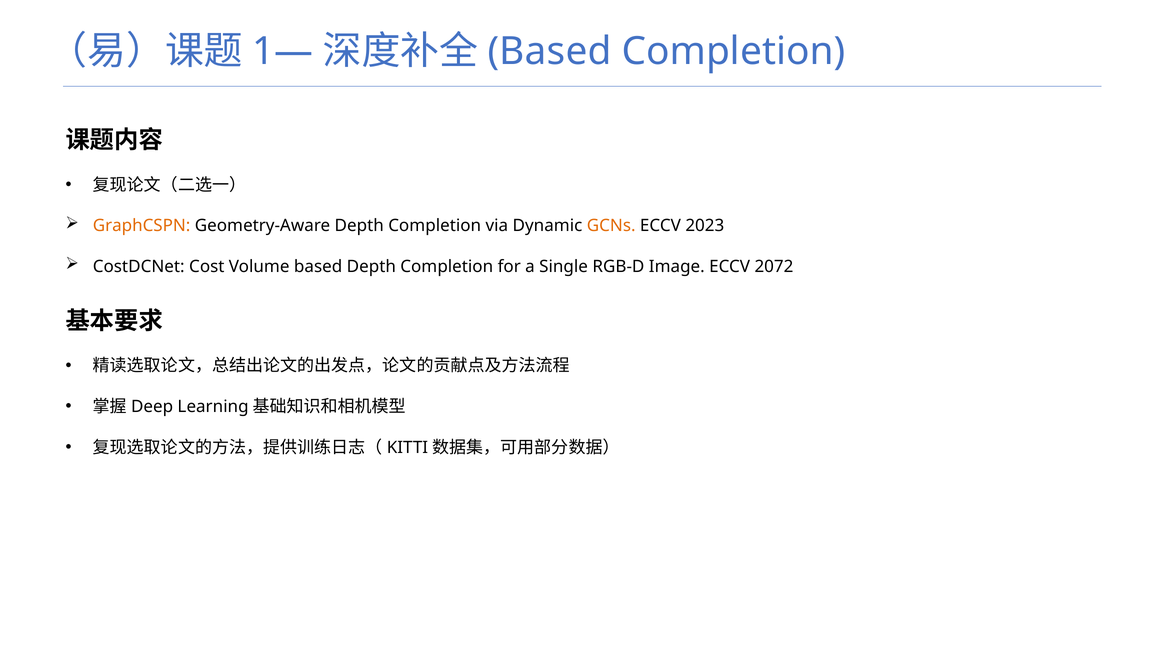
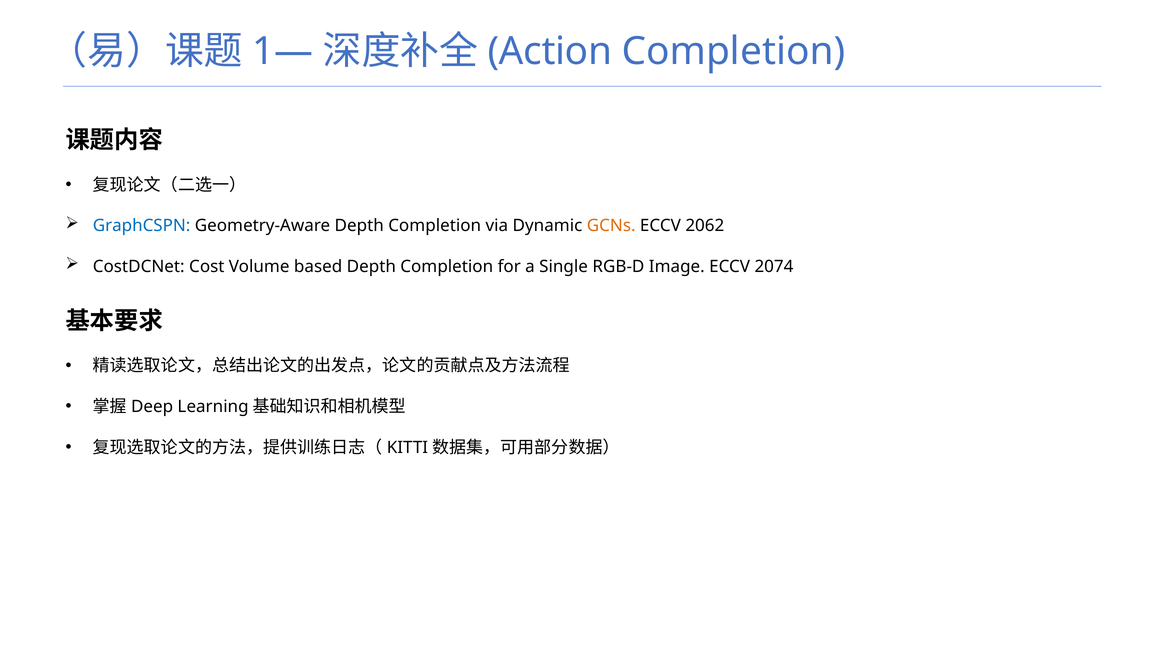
Based at (550, 51): Based -> Action
GraphCSPN colour: orange -> blue
2023: 2023 -> 2062
2072: 2072 -> 2074
